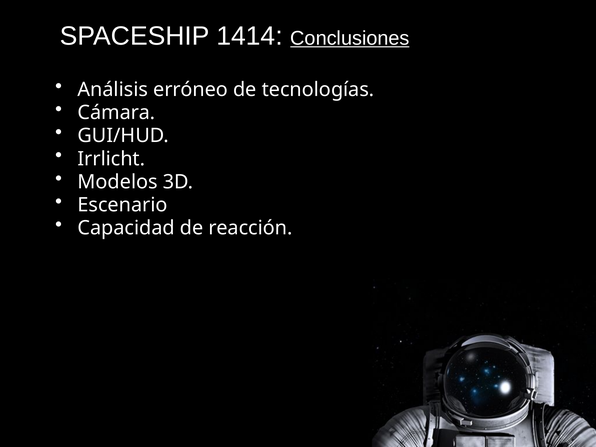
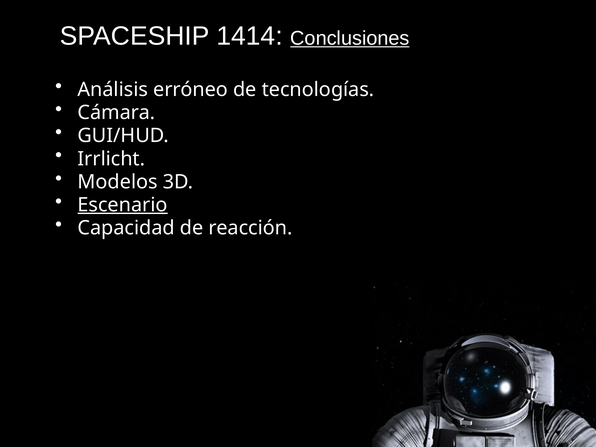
Escenario underline: none -> present
